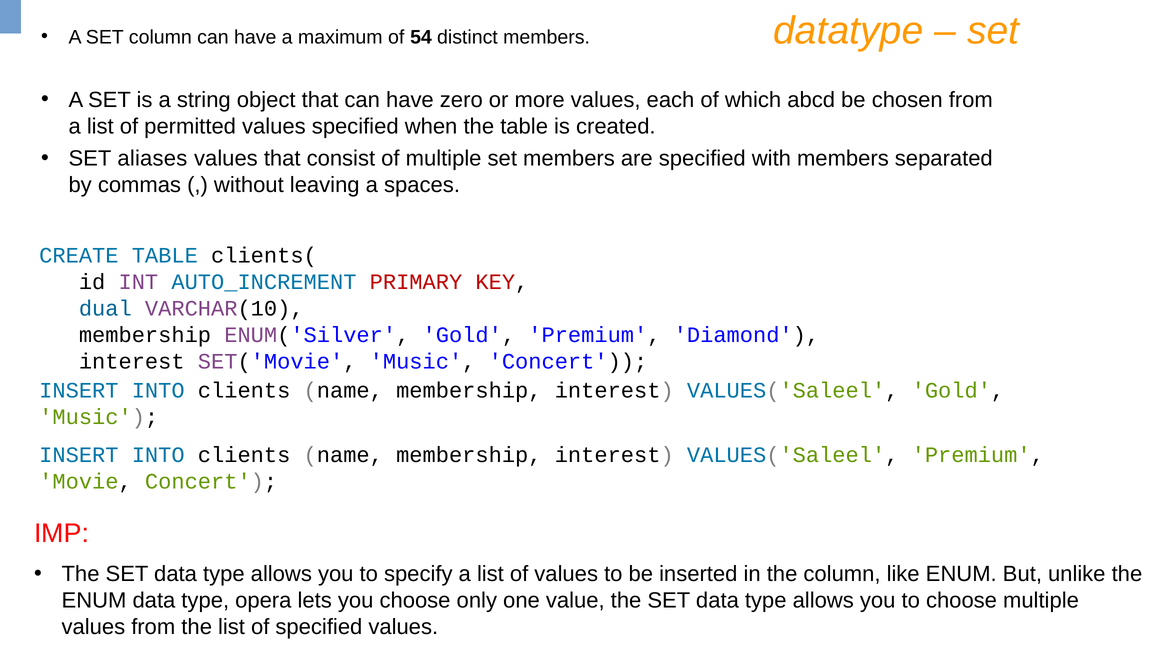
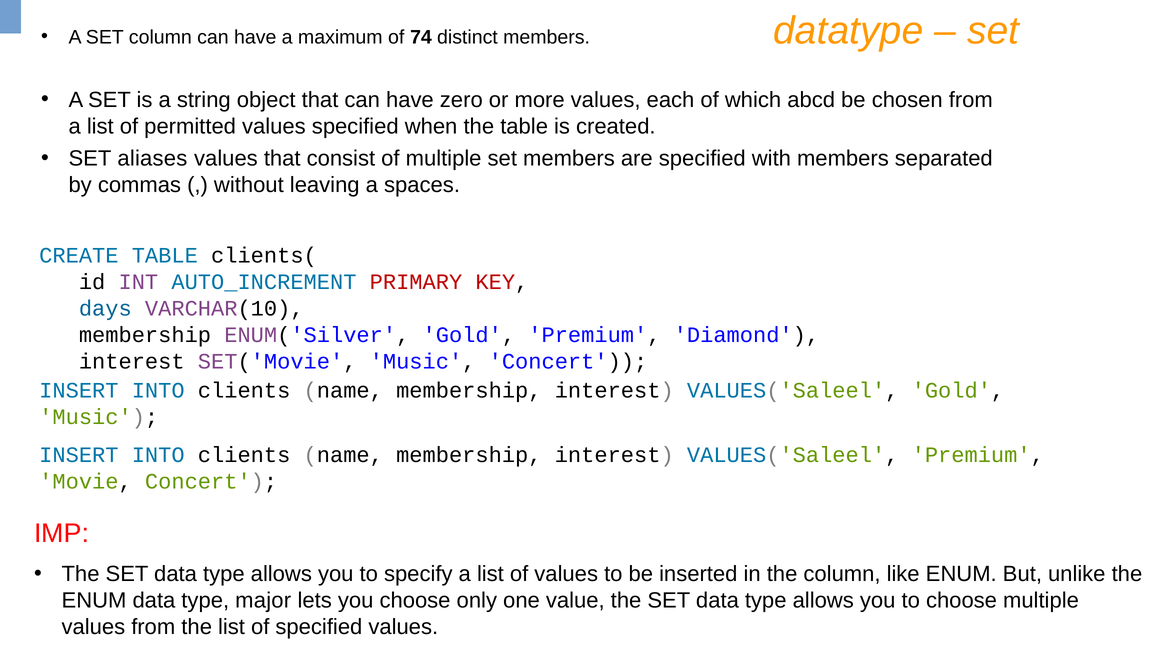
54: 54 -> 74
dual: dual -> days
opera: opera -> major
